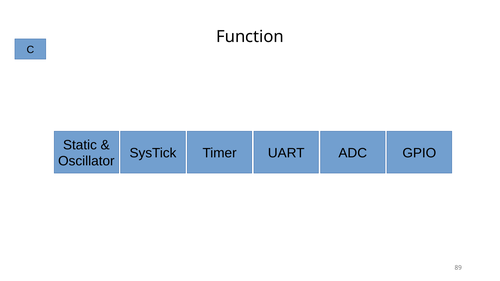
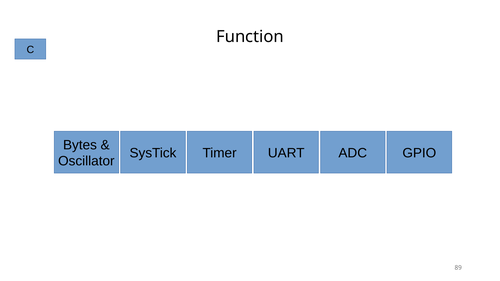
Static: Static -> Bytes
